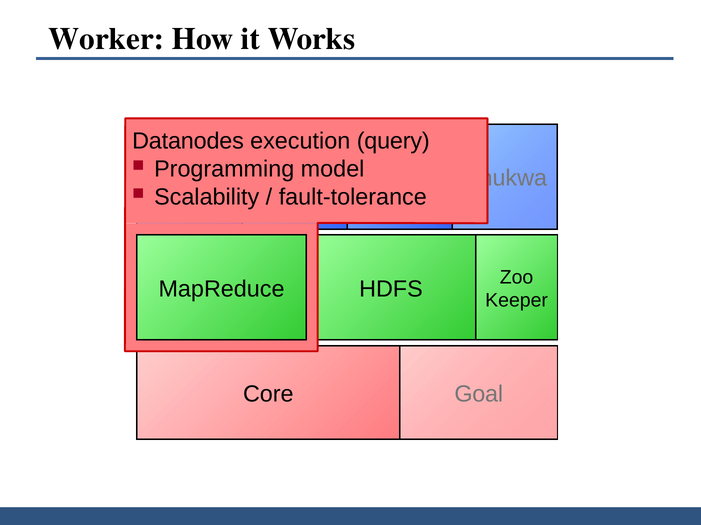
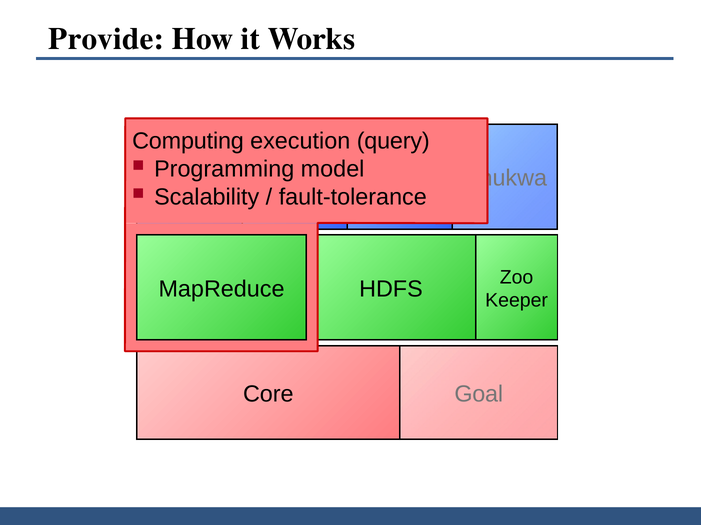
Worker: Worker -> Provide
Datanodes: Datanodes -> Computing
